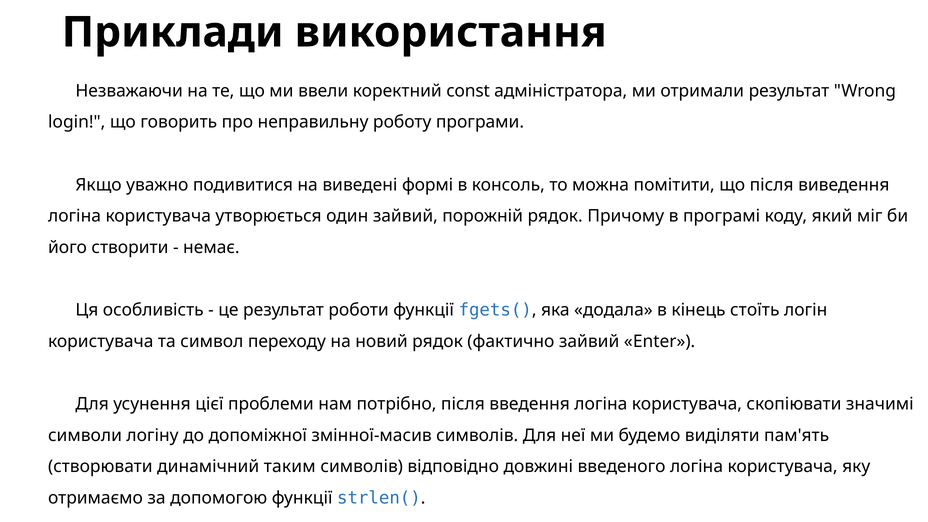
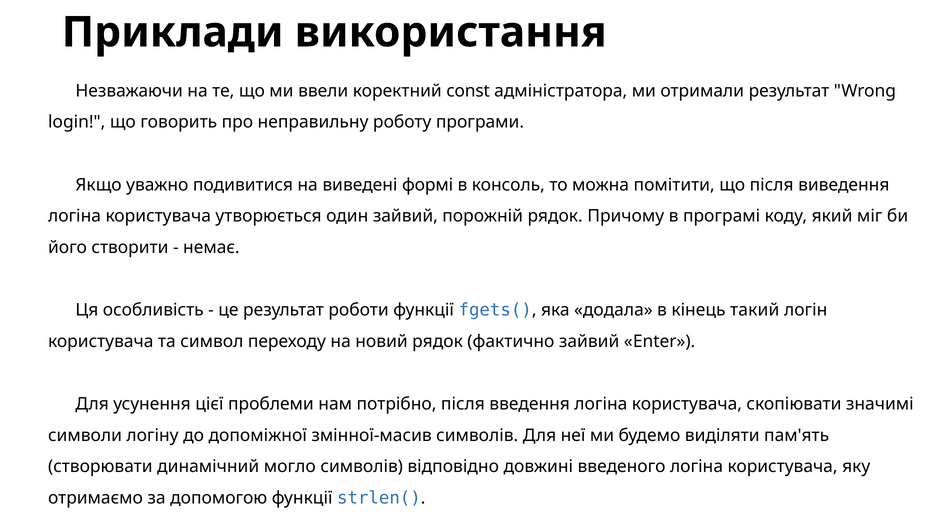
стоїть: стоїть -> такий
таким: таким -> могло
